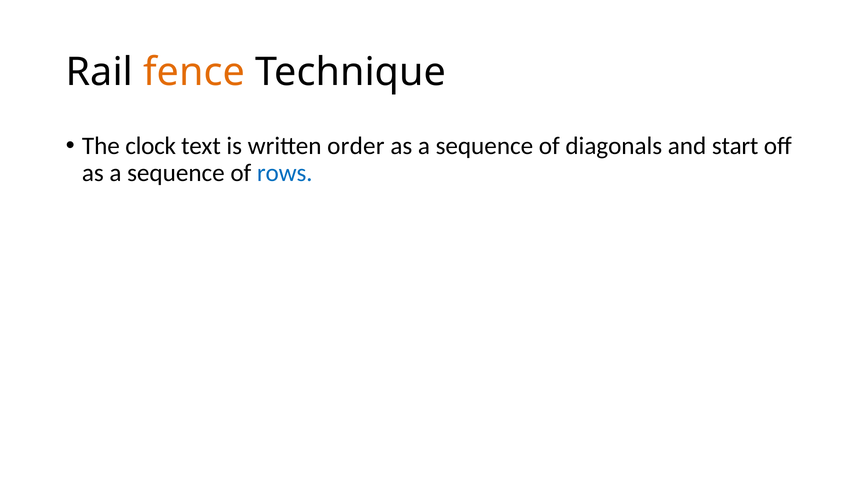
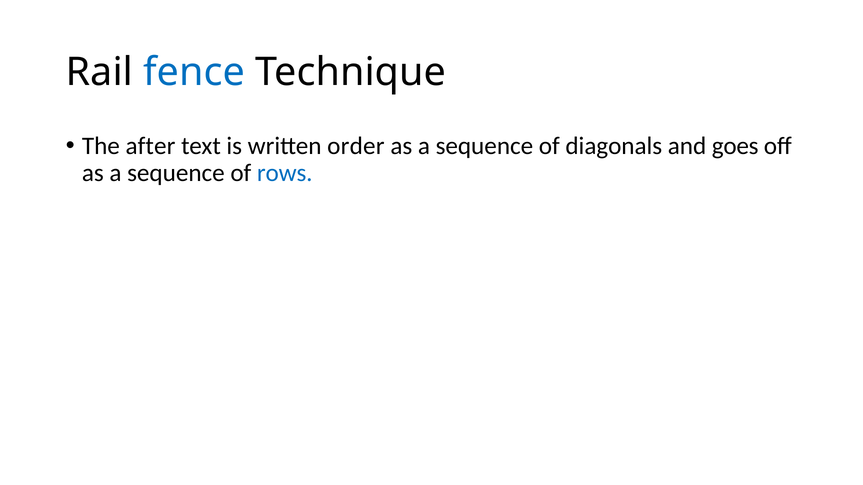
fence colour: orange -> blue
clock: clock -> after
start: start -> goes
